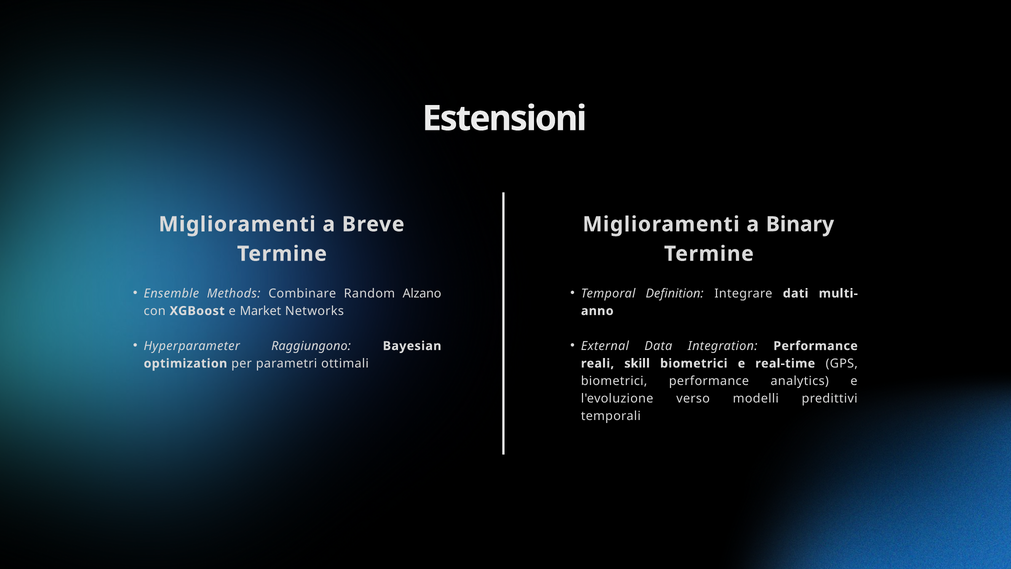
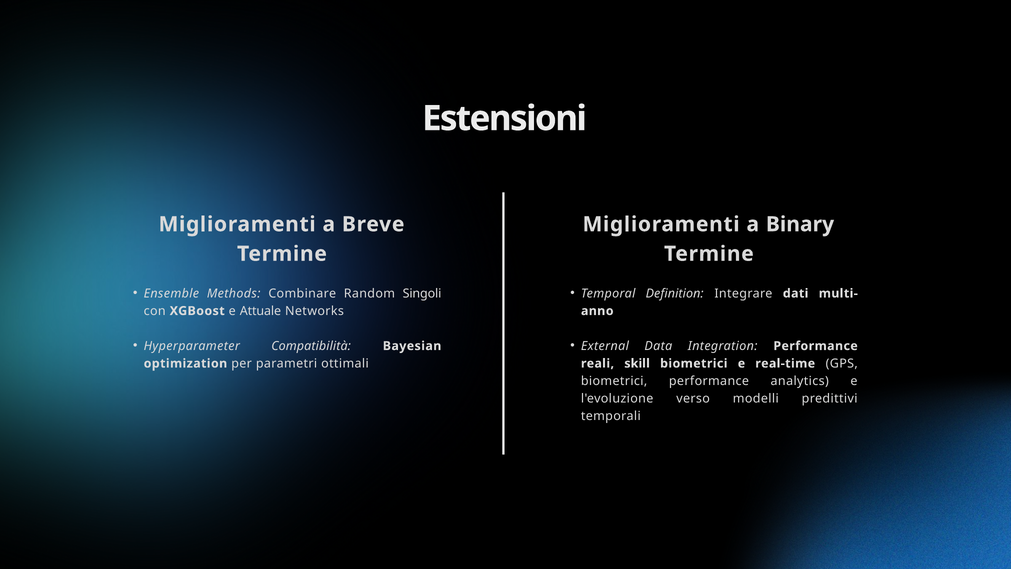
Alzano: Alzano -> Singoli
Market: Market -> Attuale
Raggiungono: Raggiungono -> Compatibilità
